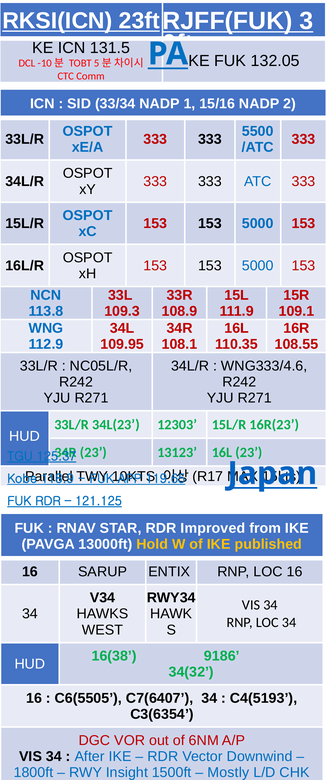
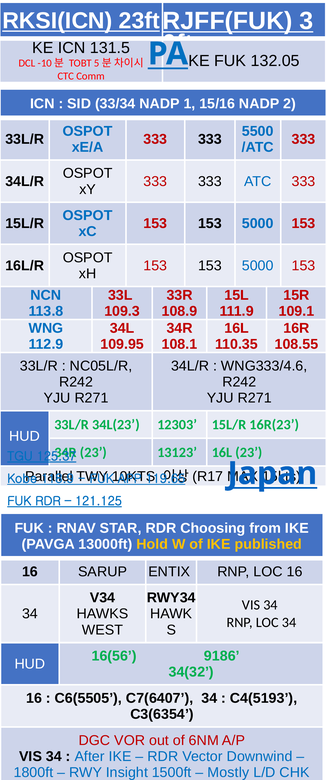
Improved: Improved -> Choosing
16(38: 16(38 -> 16(56
